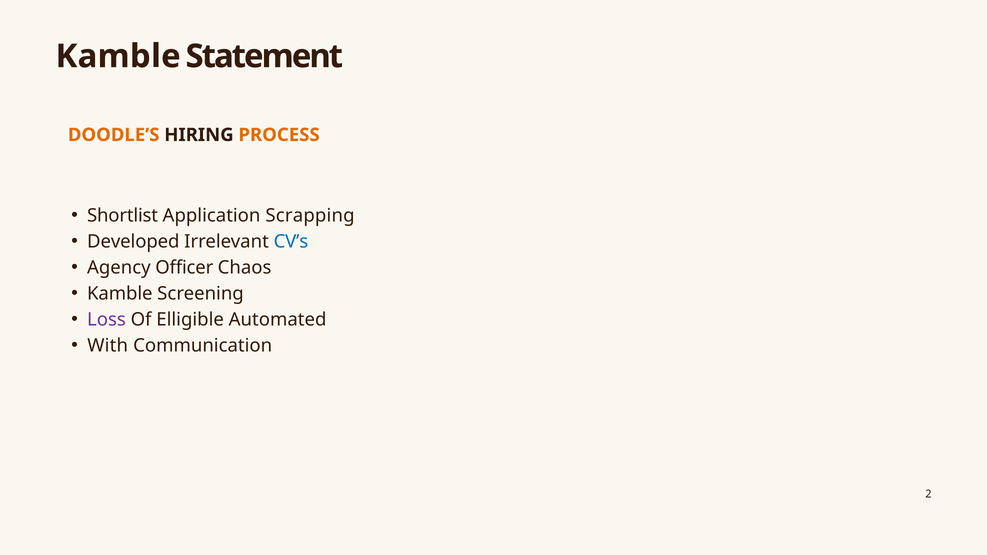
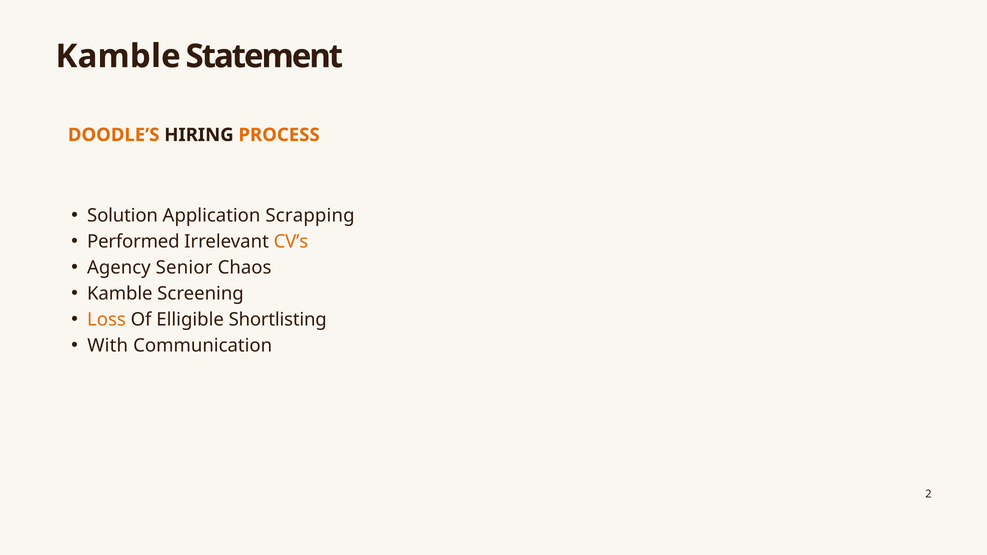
Shortlist: Shortlist -> Solution
Developed: Developed -> Performed
CV’s colour: blue -> orange
Officer: Officer -> Senior
Loss colour: purple -> orange
Automated: Automated -> Shortlisting
